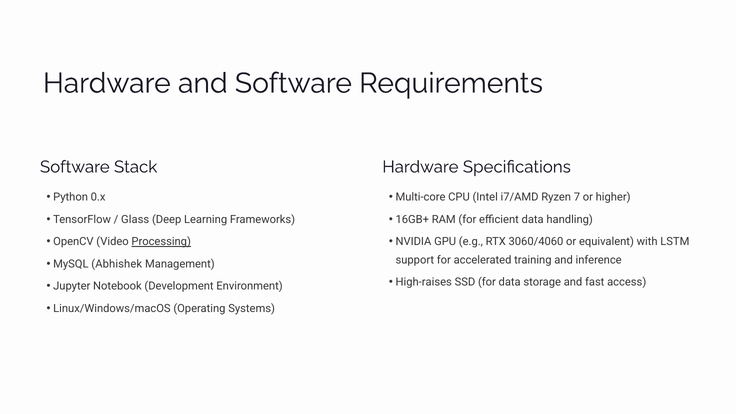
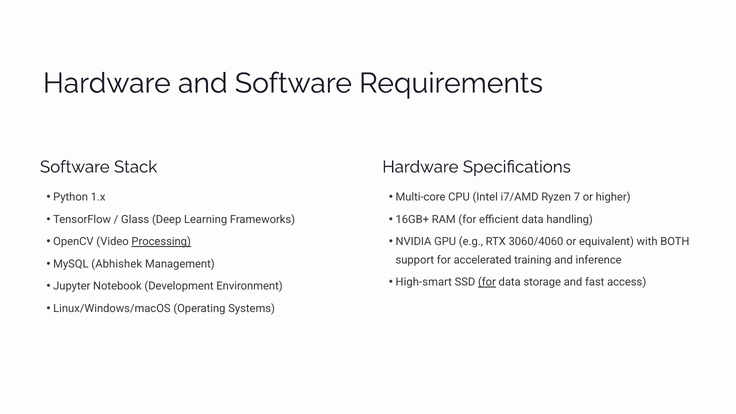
0.x: 0.x -> 1.x
LSTM: LSTM -> BOTH
High-raises: High-raises -> High-smart
for at (487, 282) underline: none -> present
